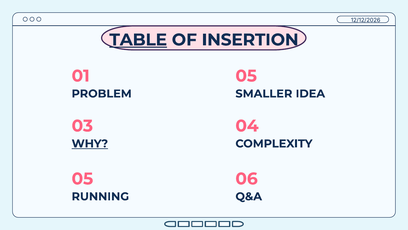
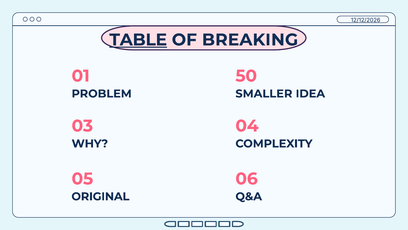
INSERTION: INSERTION -> BREAKING
01 05: 05 -> 50
WHY underline: present -> none
RUNNING: RUNNING -> ORIGINAL
